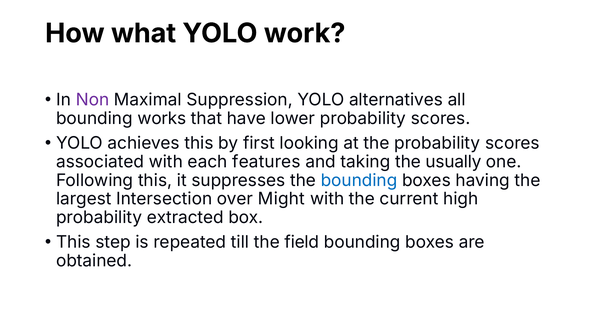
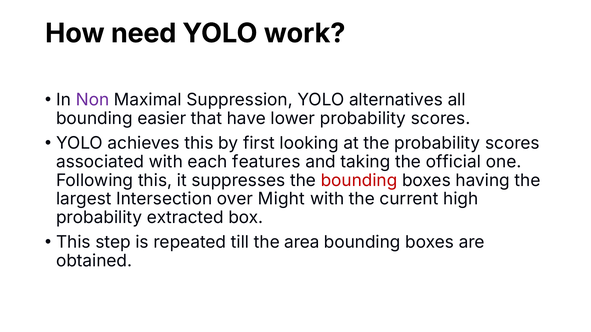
what: what -> need
works: works -> easier
usually: usually -> official
bounding at (359, 181) colour: blue -> red
field: field -> area
